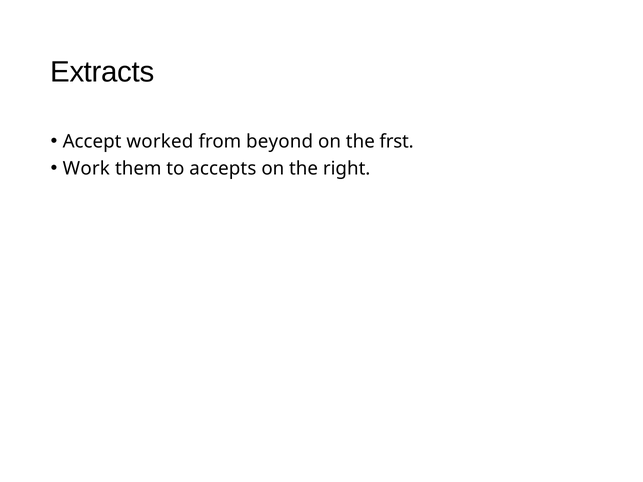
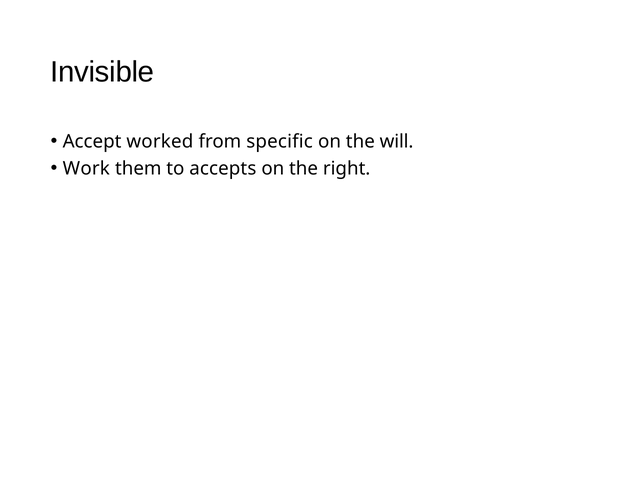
Extracts: Extracts -> Invisible
beyond: beyond -> specific
frst: frst -> will
